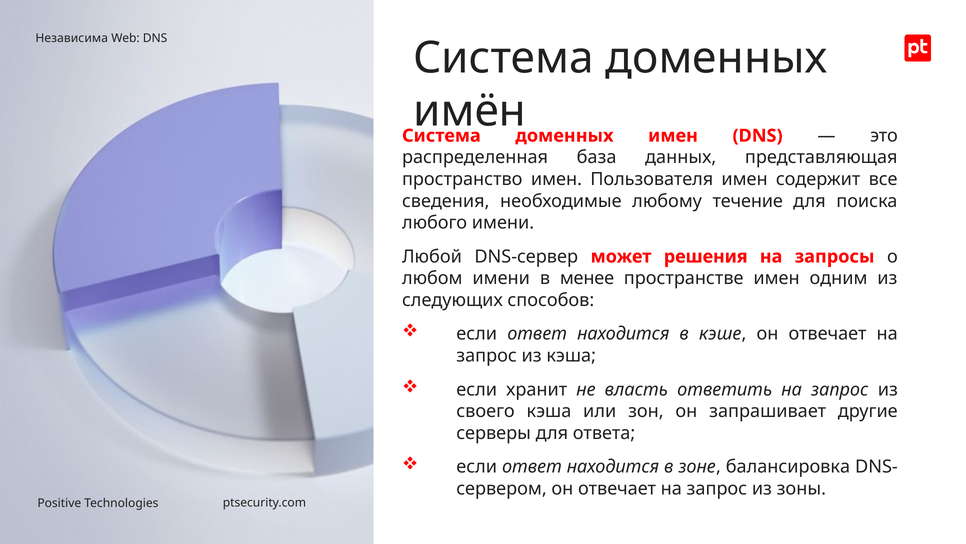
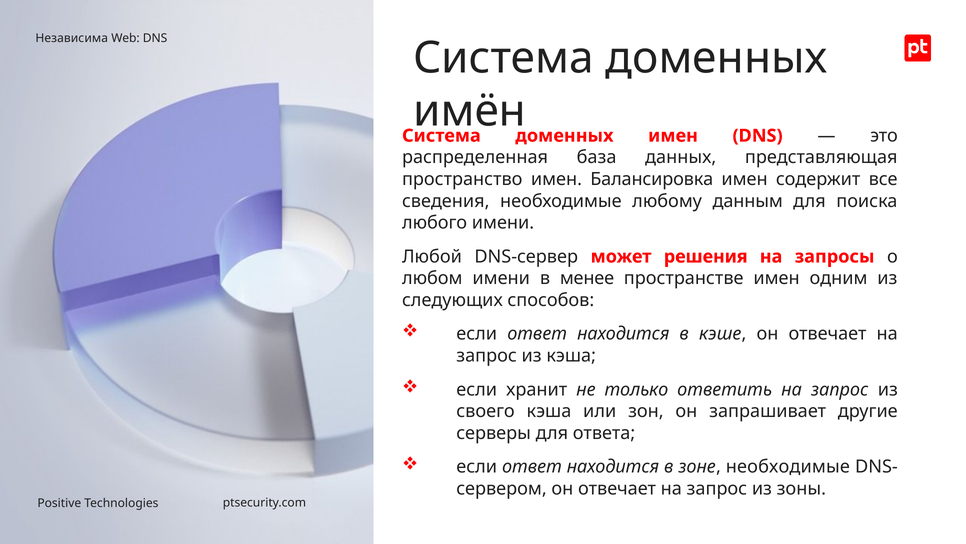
Пользователя: Пользователя -> Балансировка
течение: течение -> данным
власть: власть -> только
зоне балансировка: балансировка -> необходимые
